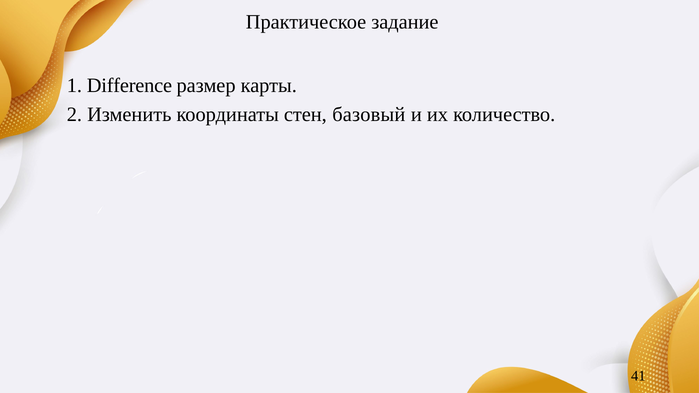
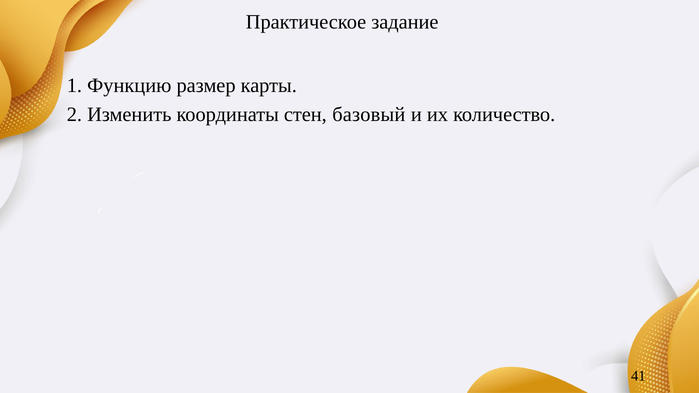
Difference: Difference -> Функцию
